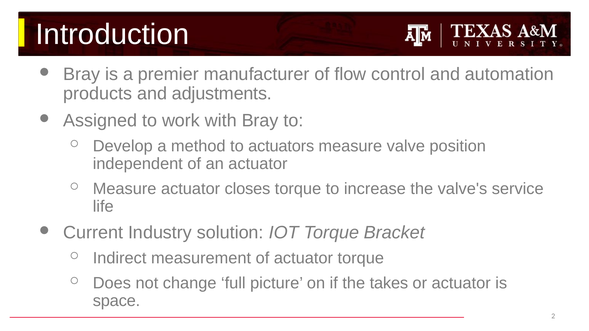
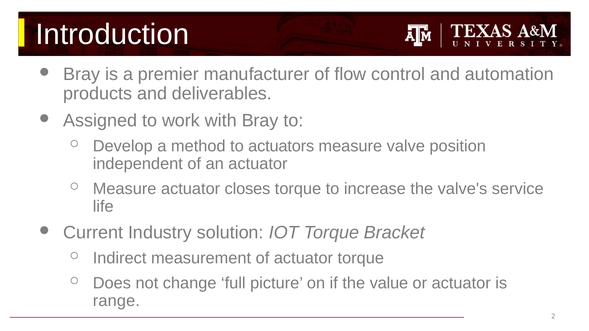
adjustments: adjustments -> deliverables
takes: takes -> value
space: space -> range
